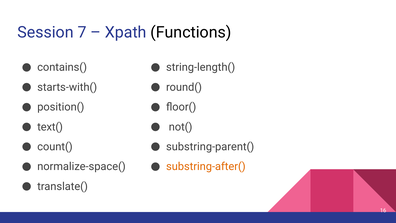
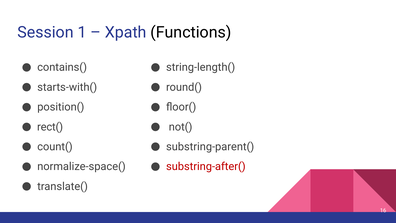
7: 7 -> 1
text(: text( -> rect(
substring-after( colour: orange -> red
